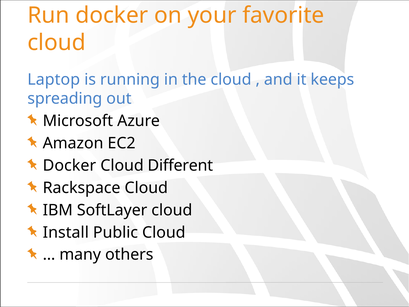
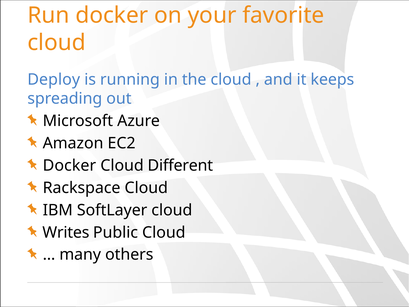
Laptop: Laptop -> Deploy
Install: Install -> Writes
